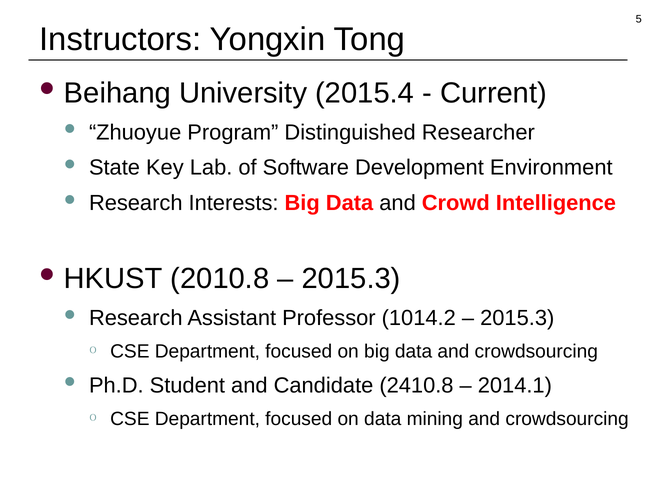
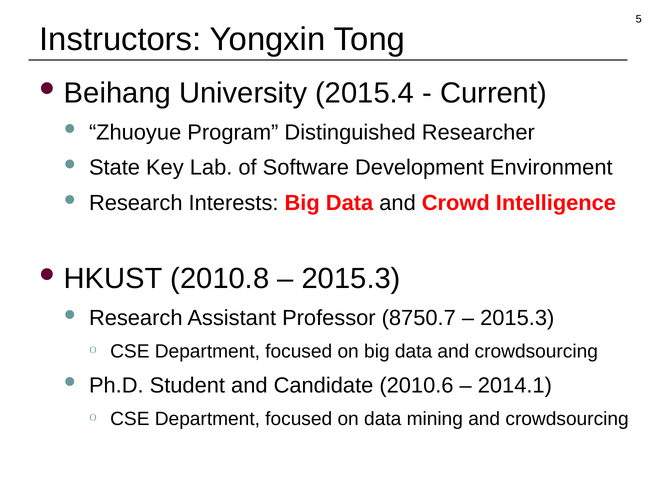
1014.2: 1014.2 -> 8750.7
2410.8: 2410.8 -> 2010.6
